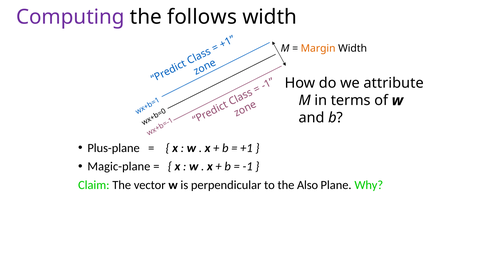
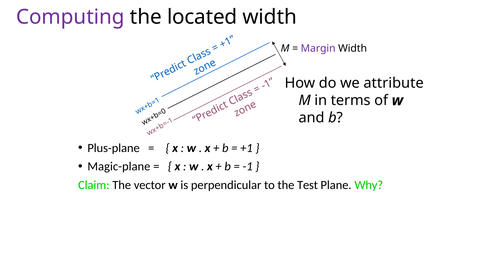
follows: follows -> located
Margin colour: orange -> purple
Also: Also -> Test
